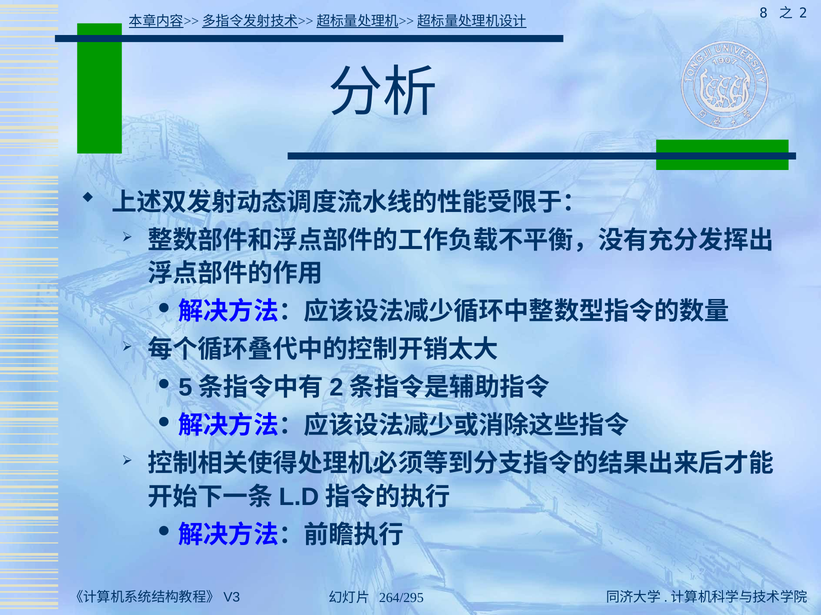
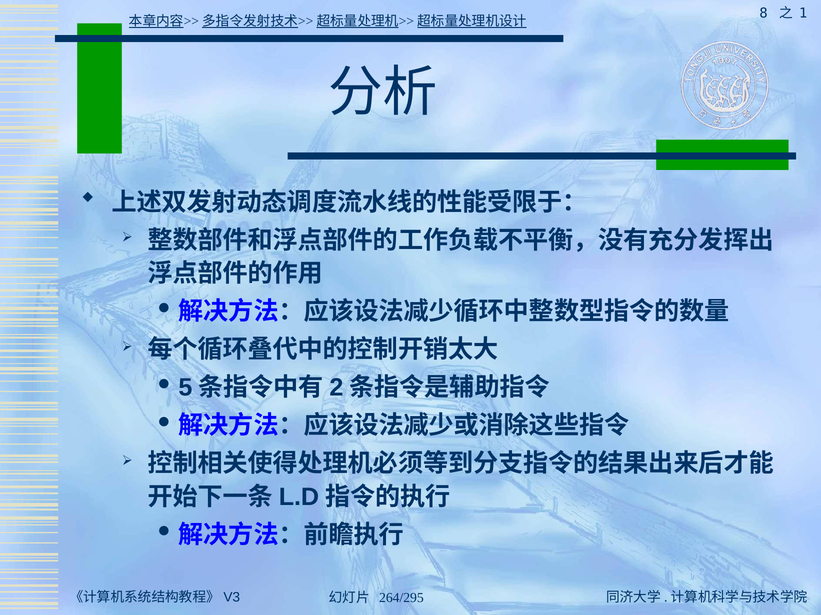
2: 2 -> 1
